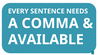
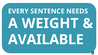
COMMA: COMMA -> WEIGHT
